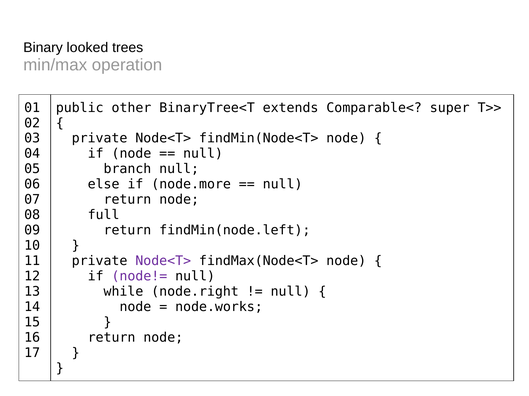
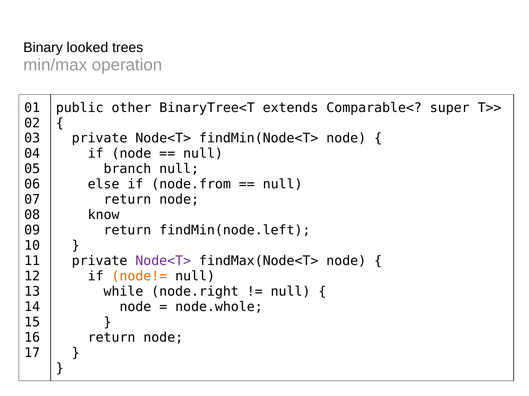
node.more: node.more -> node.from
full: full -> know
node!= colour: purple -> orange
node.works: node.works -> node.whole
